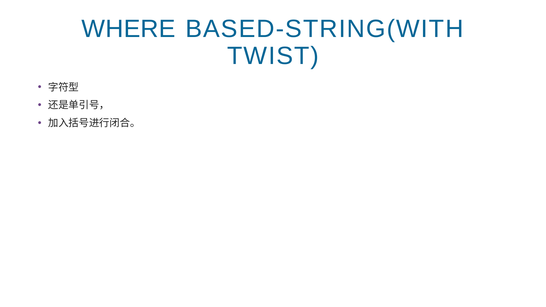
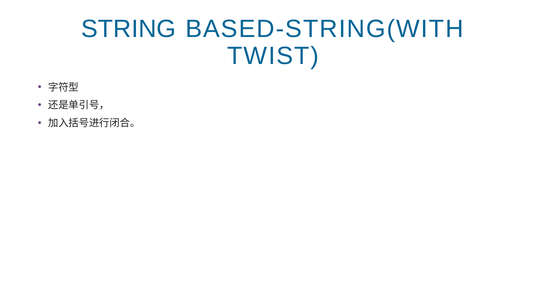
WHERE: WHERE -> STRING
